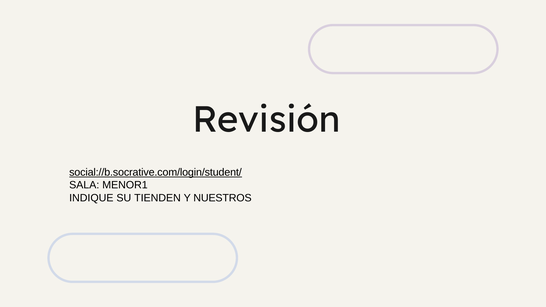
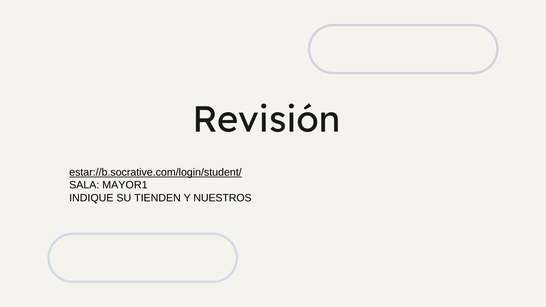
social://b.socrative.com/login/student/: social://b.socrative.com/login/student/ -> estar://b.socrative.com/login/student/
MENOR1: MENOR1 -> MAYOR1
